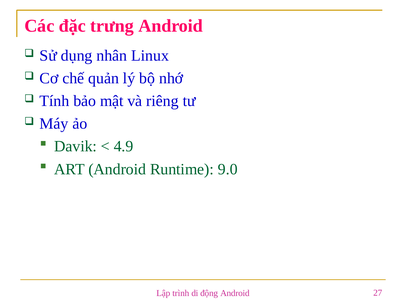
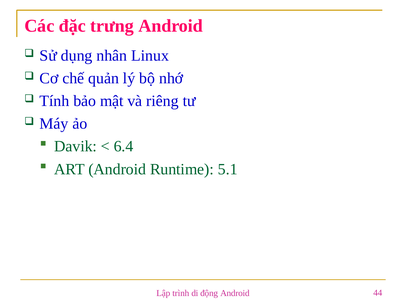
4.9: 4.9 -> 6.4
9.0: 9.0 -> 5.1
27: 27 -> 44
